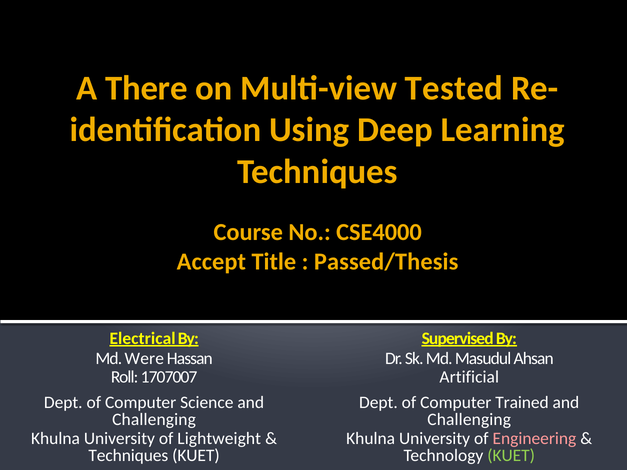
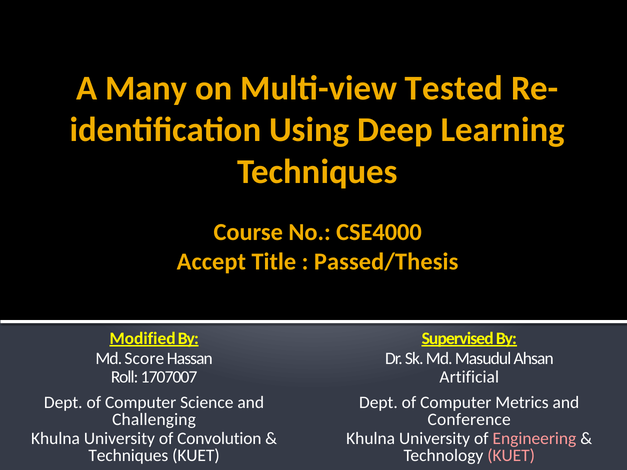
There: There -> Many
Electrical: Electrical -> Modified
Were: Were -> Score
Trained: Trained -> Metrics
Challenging at (469, 420): Challenging -> Conference
Lightweight: Lightweight -> Convolution
KUET at (511, 456) colour: light green -> pink
